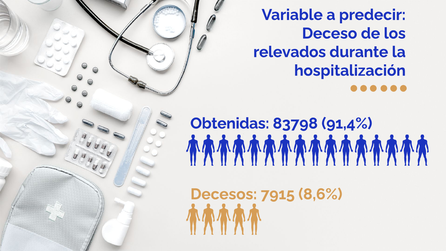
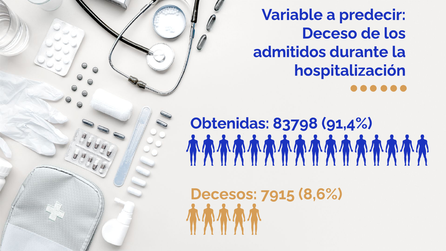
relevados: relevados -> admitidos
